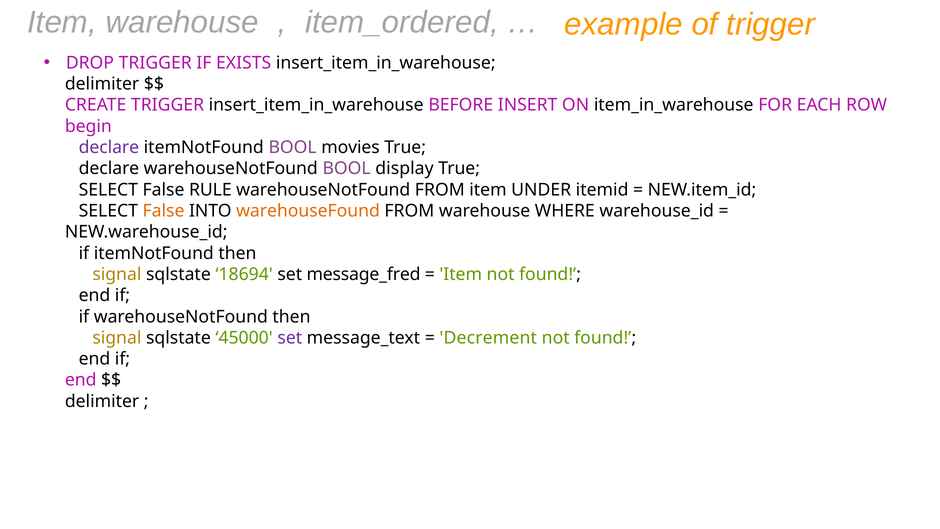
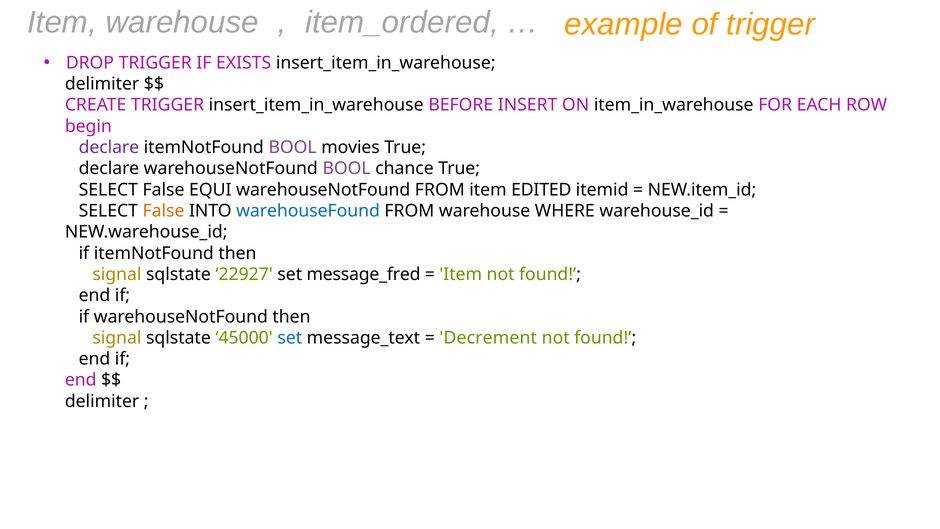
display: display -> chance
RULE: RULE -> EQUI
UNDER: UNDER -> EDITED
warehouseFound colour: orange -> blue
18694: 18694 -> 22927
set at (290, 338) colour: purple -> blue
